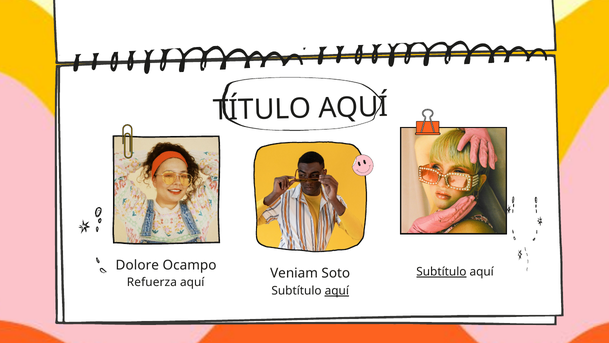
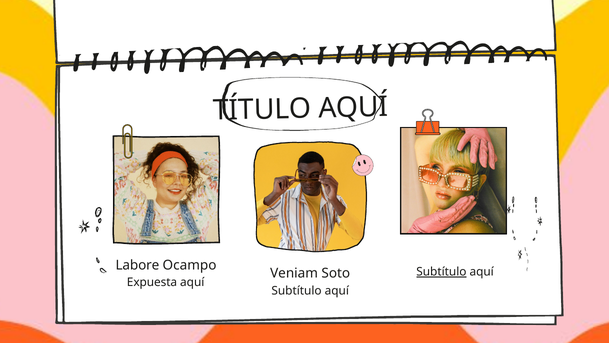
Dolore: Dolore -> Labore
Refuerza: Refuerza -> Expuesta
aquí at (337, 290) underline: present -> none
